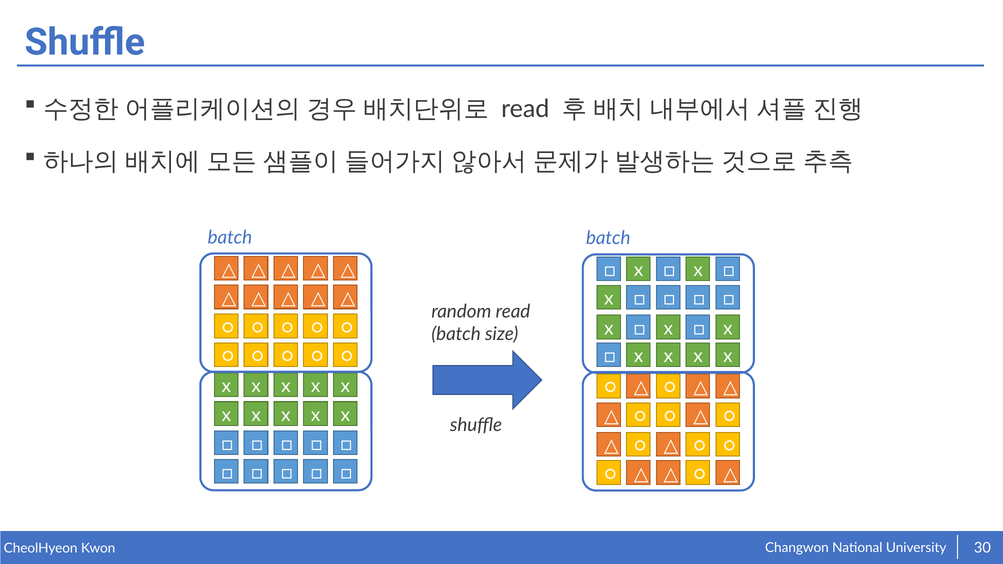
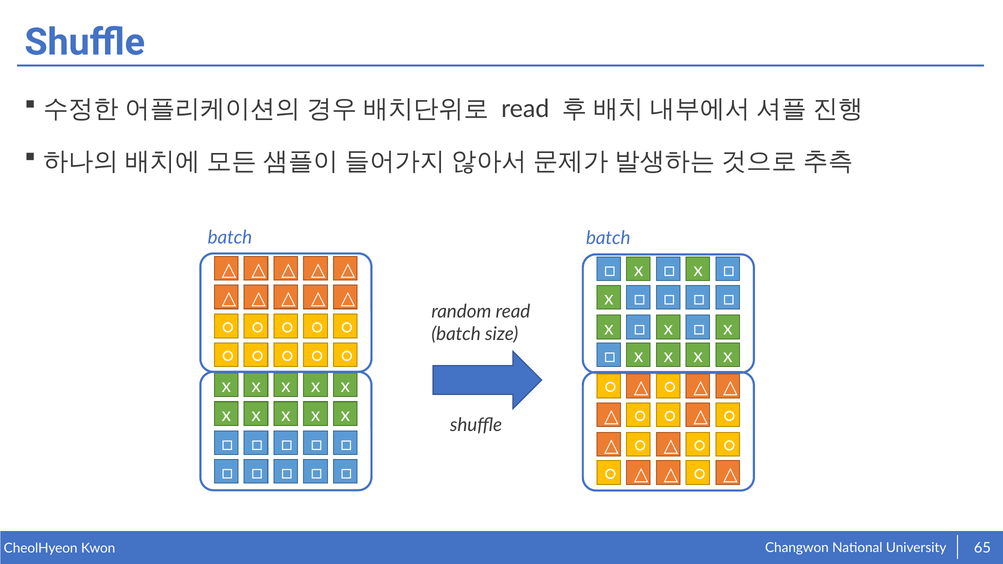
30: 30 -> 65
